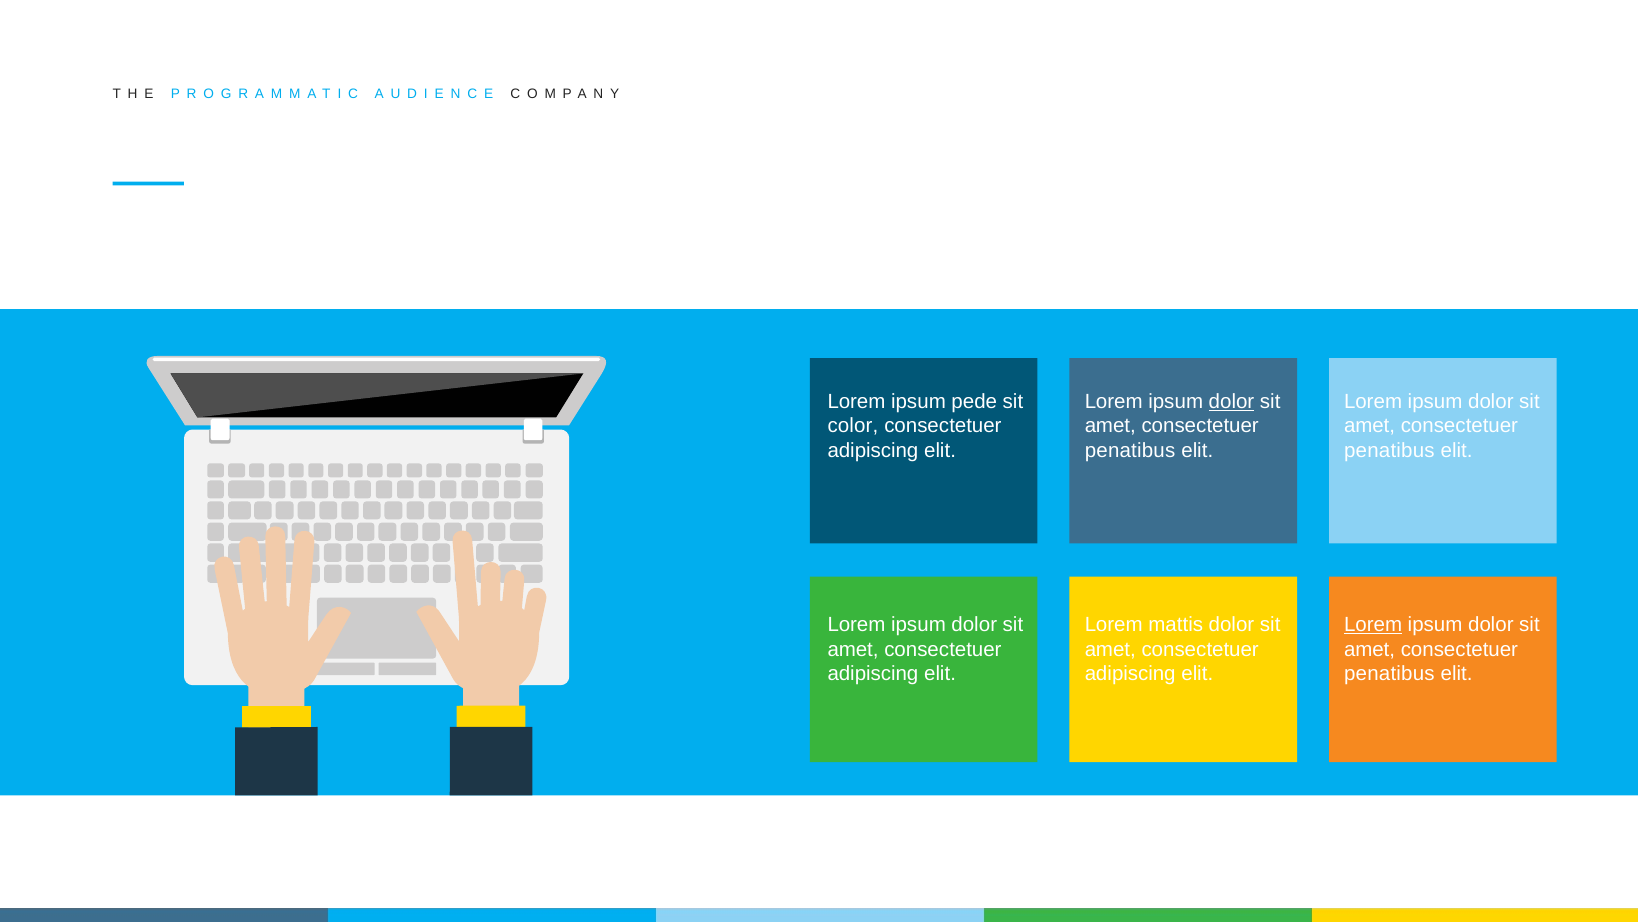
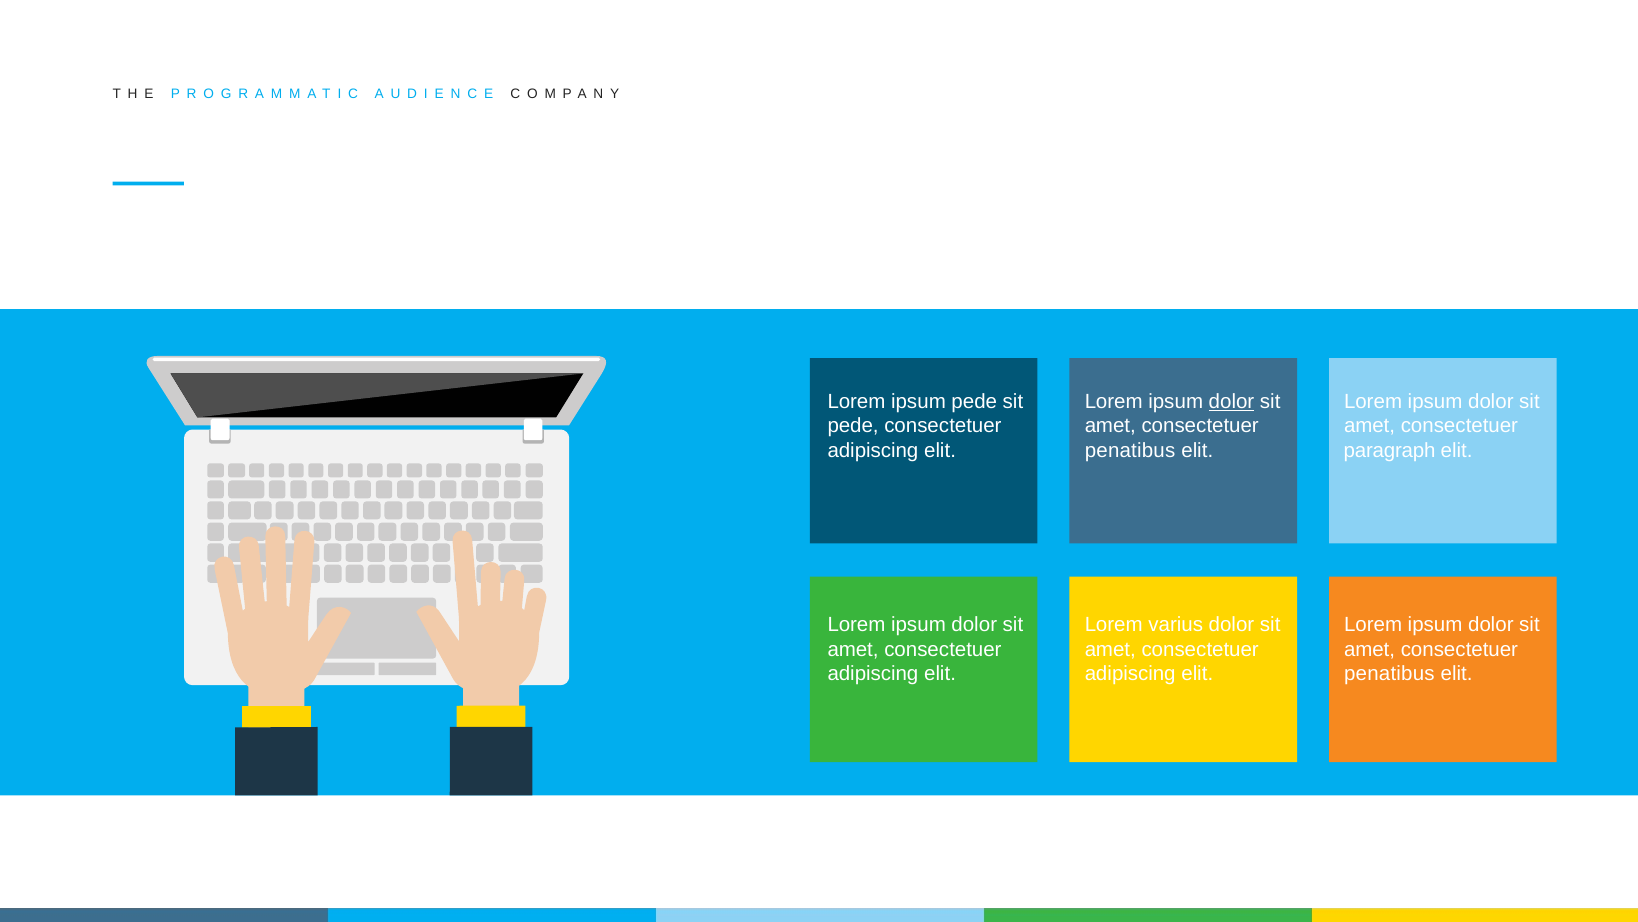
color at (853, 426): color -> pede
penatibus at (1389, 451): penatibus -> paragraph
mattis: mattis -> varius
Lorem at (1373, 625) underline: present -> none
